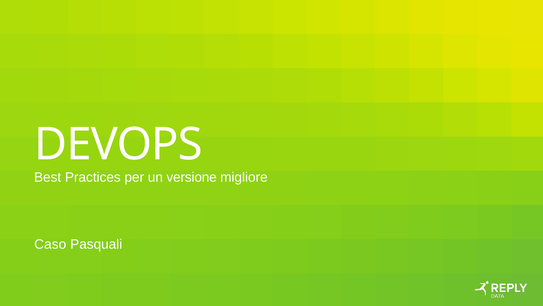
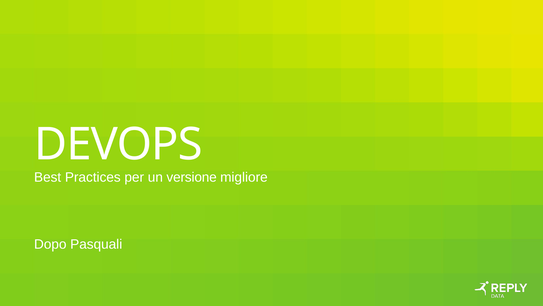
Caso: Caso -> Dopo
